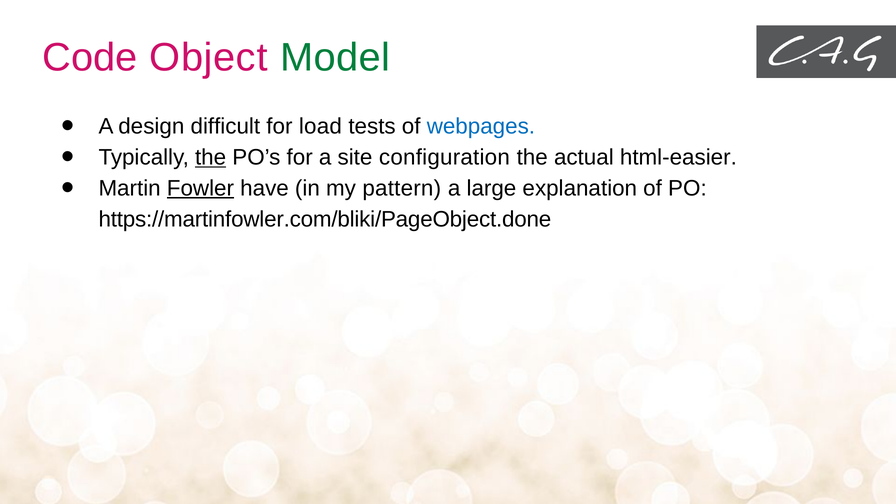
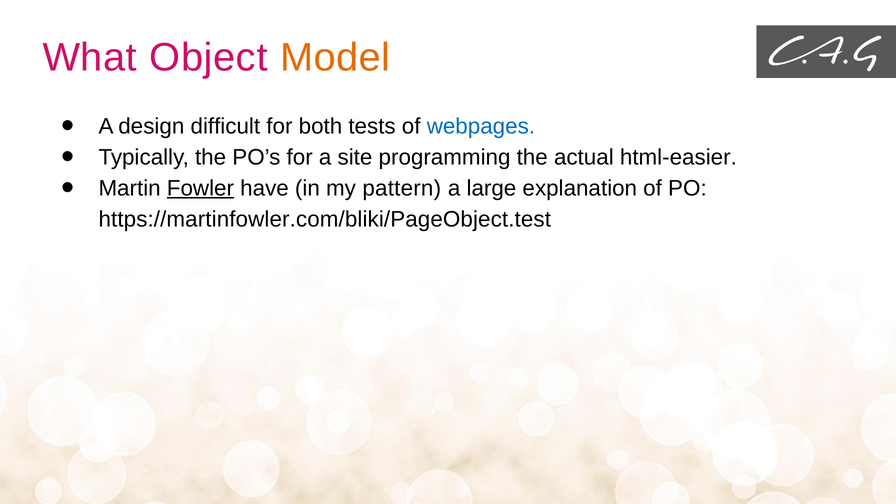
Code: Code -> What
Model colour: green -> orange
load: load -> both
the at (211, 157) underline: present -> none
configuration: configuration -> programming
https://martinfowler.com/bliki/PageObject.done: https://martinfowler.com/bliki/PageObject.done -> https://martinfowler.com/bliki/PageObject.test
